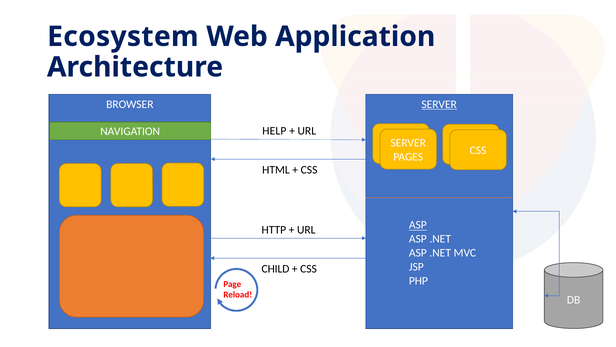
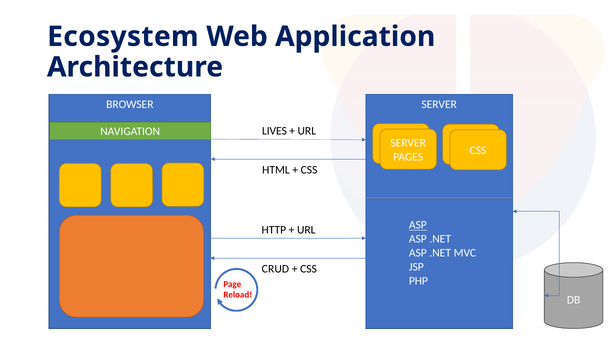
SERVER at (439, 104) underline: present -> none
HELP: HELP -> LIVES
CHILD: CHILD -> CRUD
